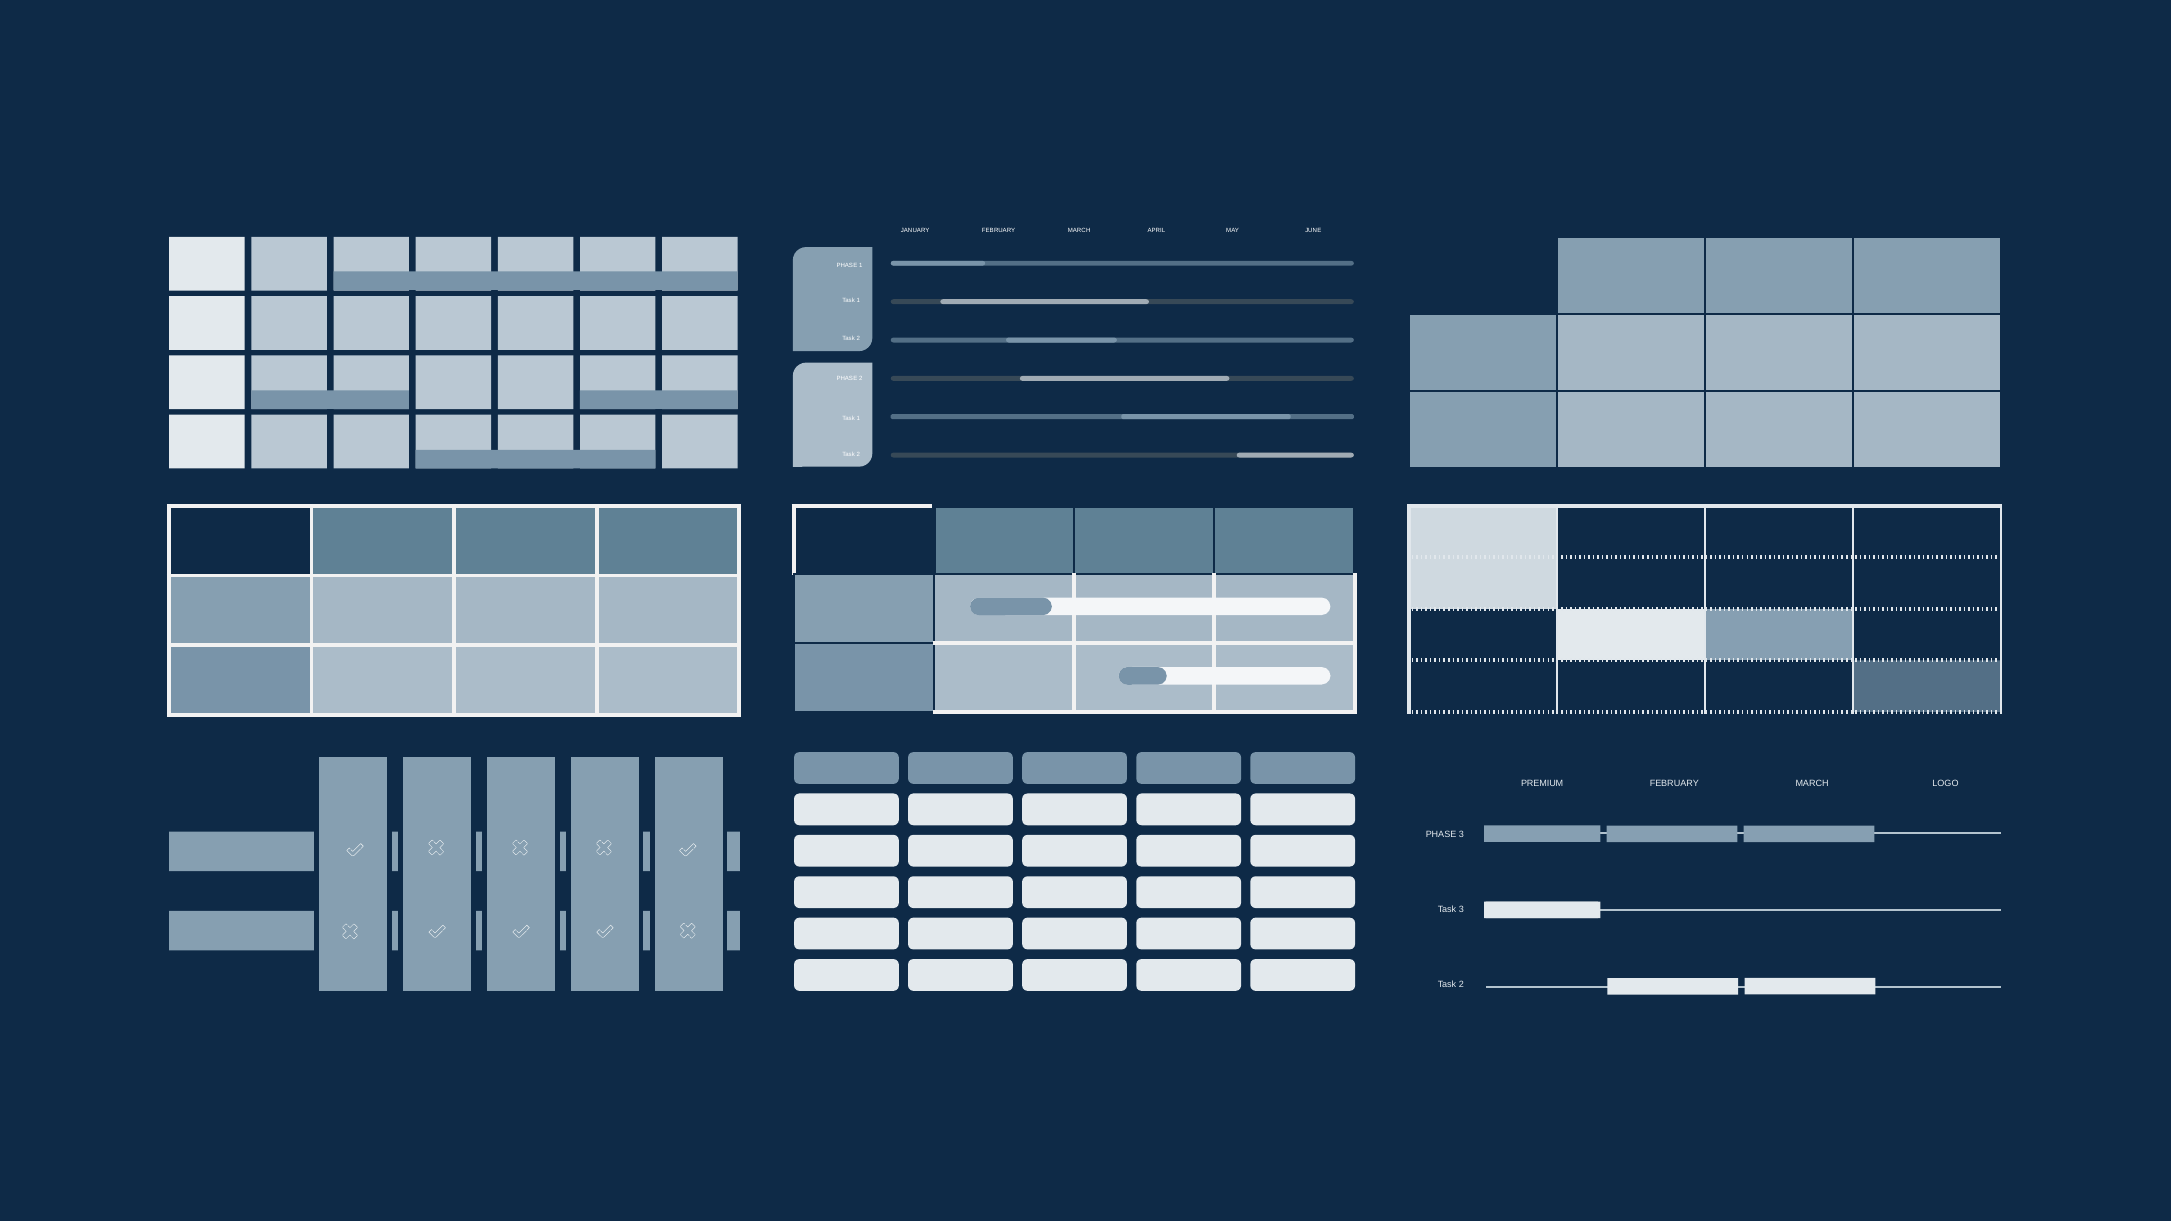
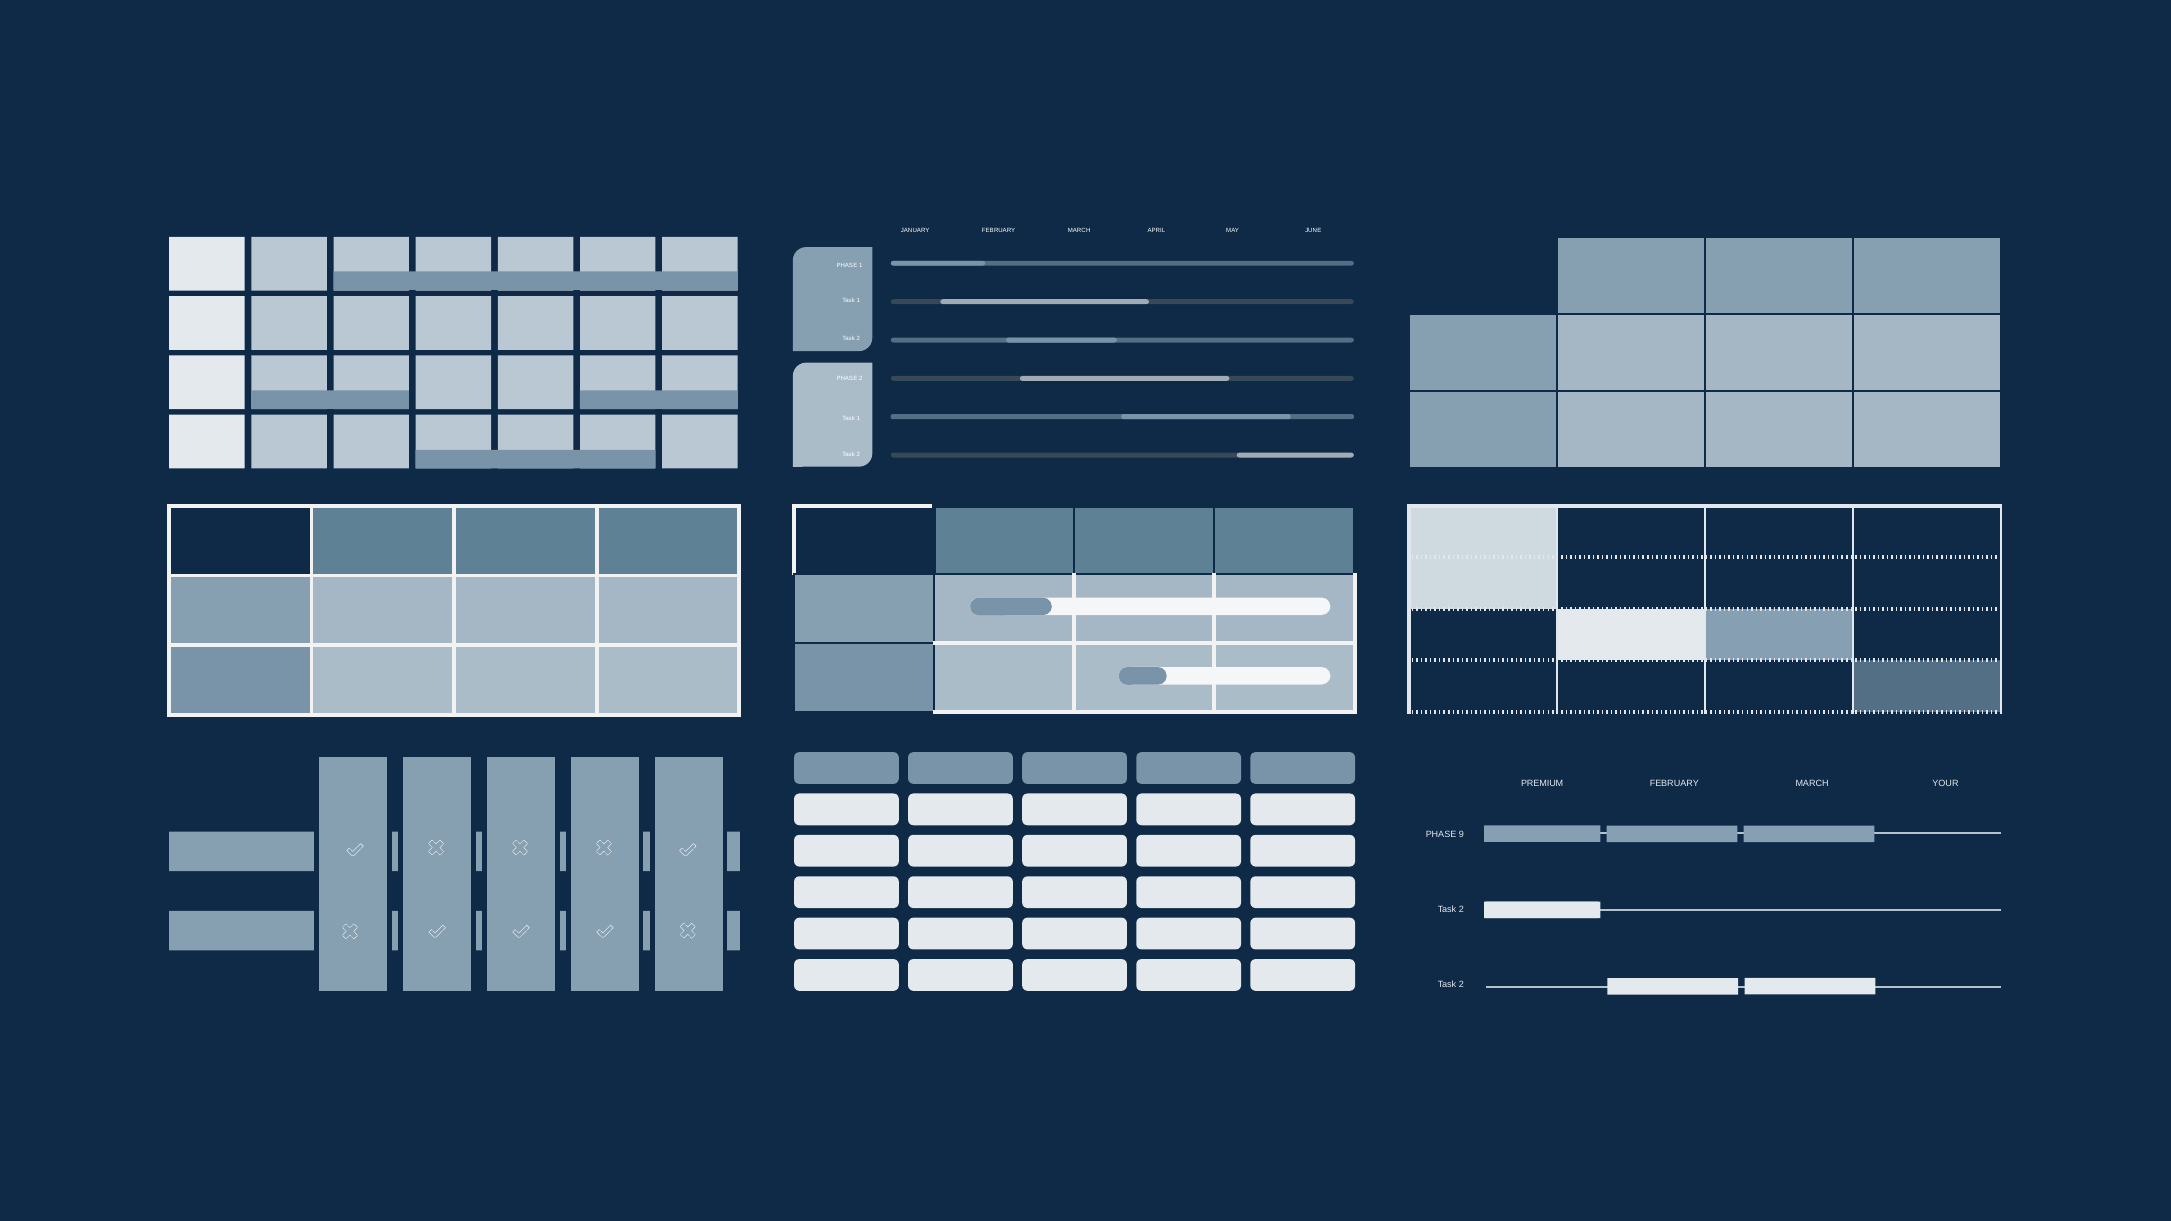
LOGO: LOGO -> YOUR
PHASE 3: 3 -> 9
3 at (1461, 909): 3 -> 2
